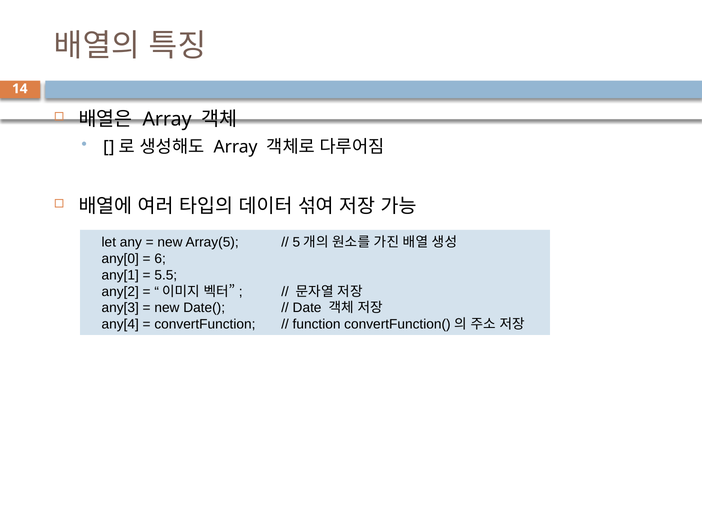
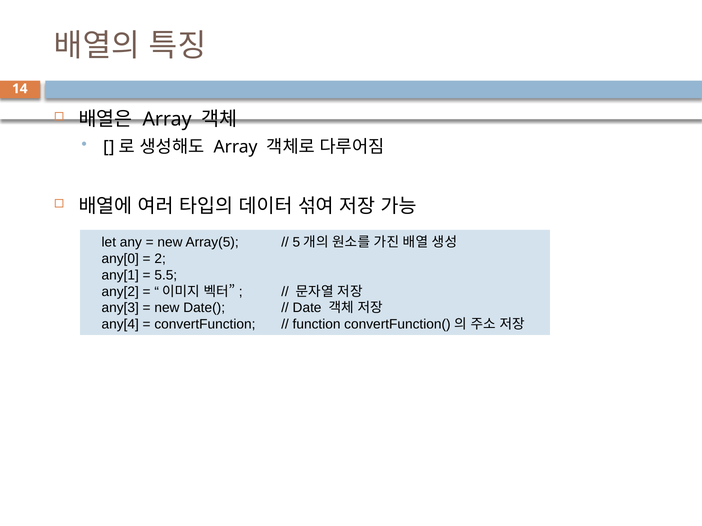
6: 6 -> 2
